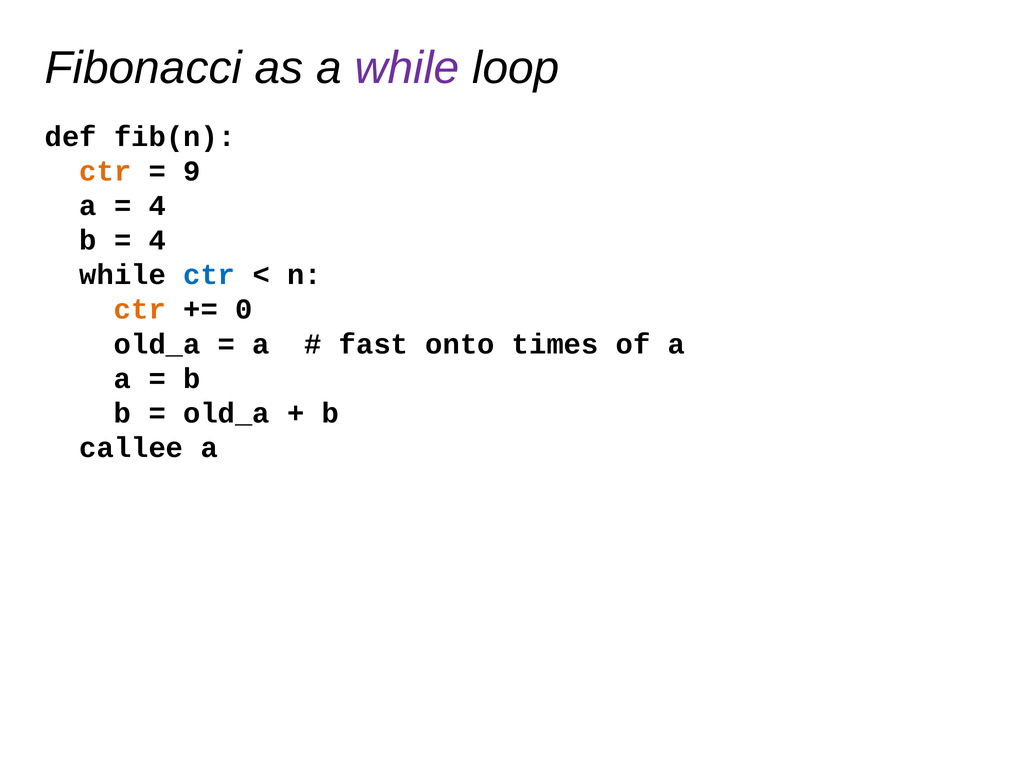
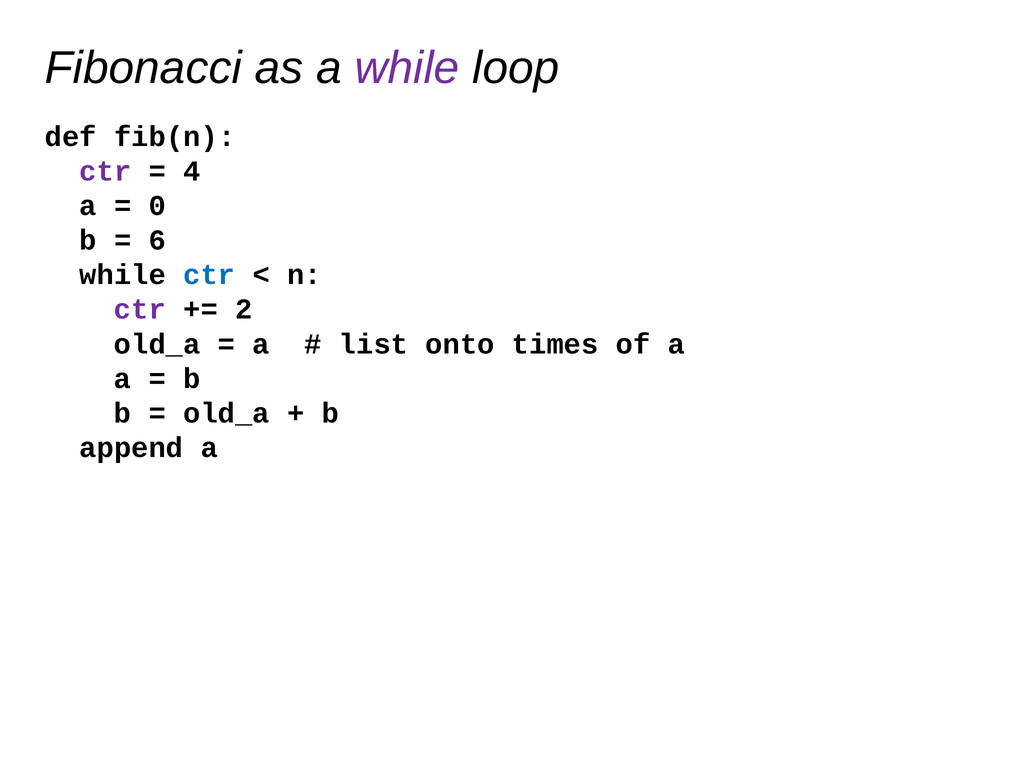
ctr at (105, 171) colour: orange -> purple
9: 9 -> 4
4 at (157, 206): 4 -> 0
4 at (157, 240): 4 -> 6
ctr at (140, 309) colour: orange -> purple
0: 0 -> 2
fast: fast -> list
callee: callee -> append
